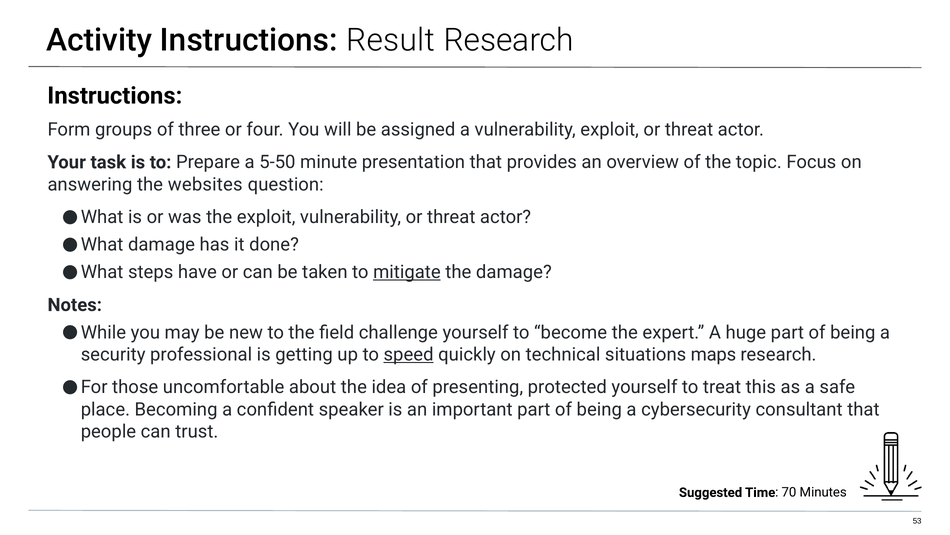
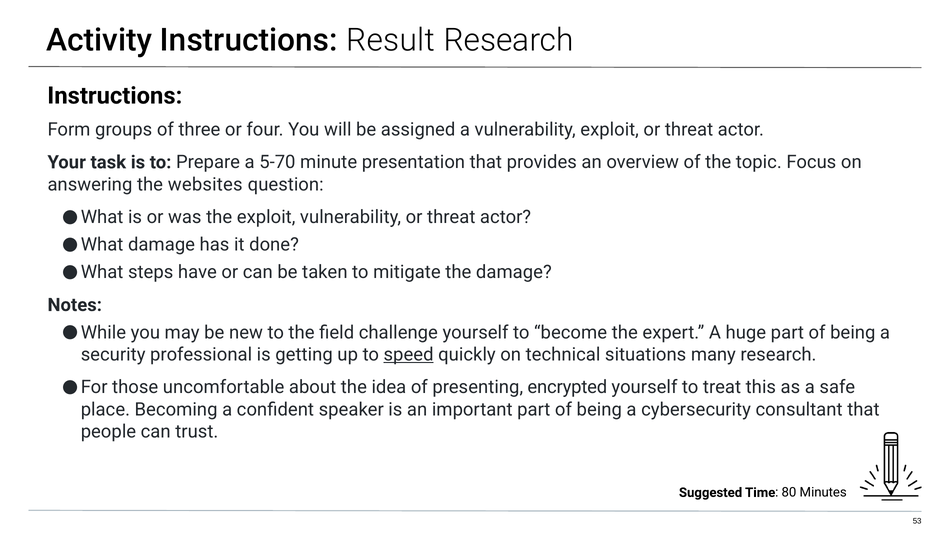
5-50: 5-50 -> 5-70
mitigate underline: present -> none
maps: maps -> many
protected: protected -> encrypted
70: 70 -> 80
